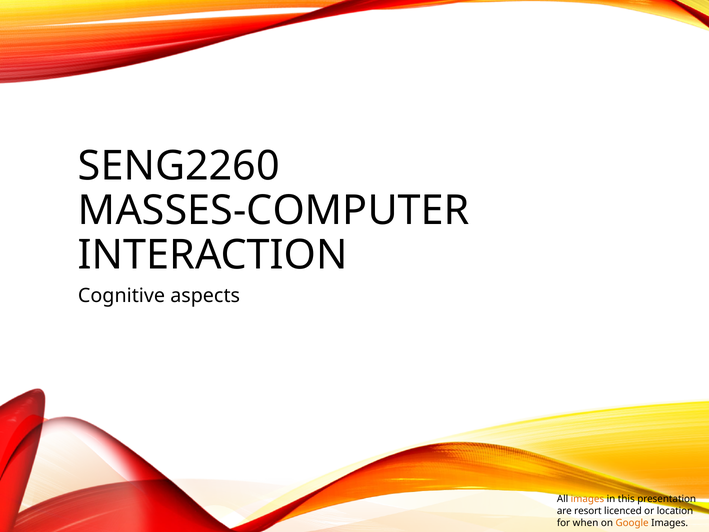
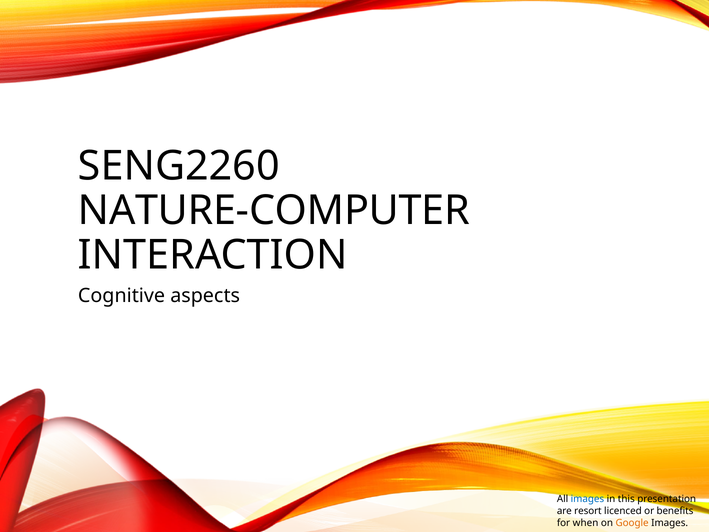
MASSES-COMPUTER: MASSES-COMPUTER -> NATURE-COMPUTER
images at (587, 499) colour: orange -> blue
location: location -> benefits
